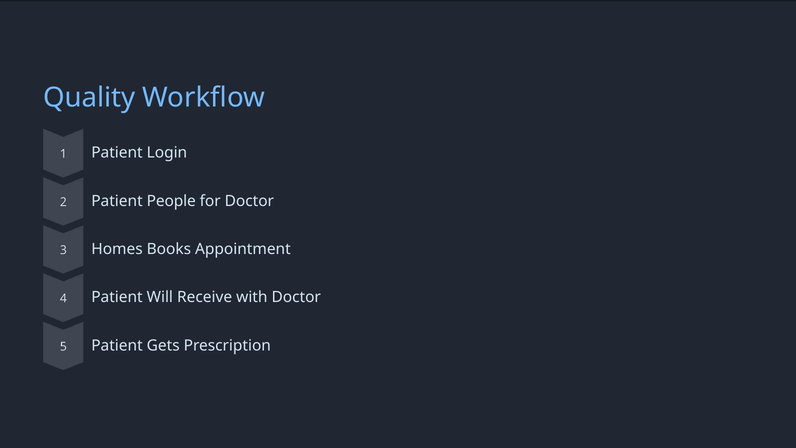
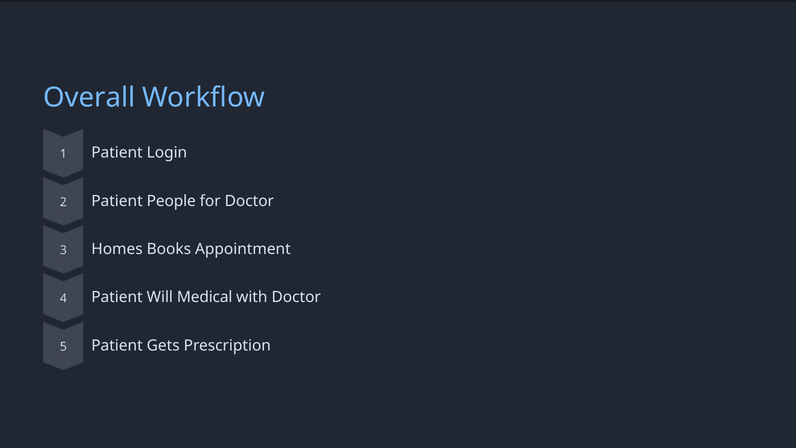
Quality: Quality -> Overall
Receive: Receive -> Medical
